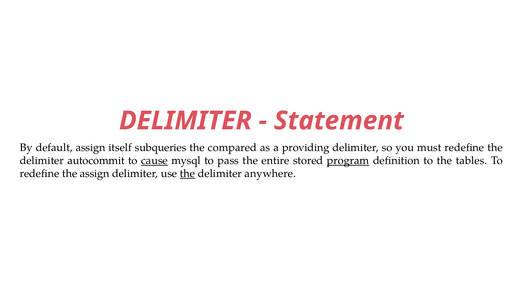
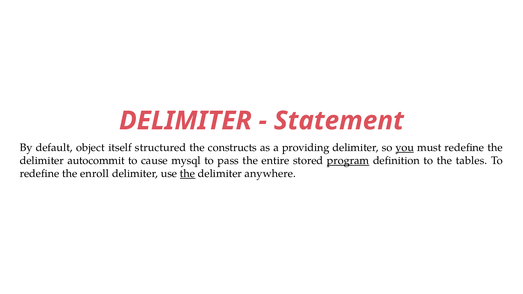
default assign: assign -> object
subqueries: subqueries -> structured
compared: compared -> constructs
you underline: none -> present
cause underline: present -> none
the assign: assign -> enroll
